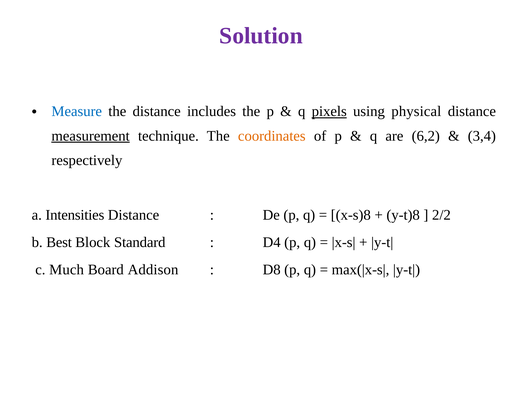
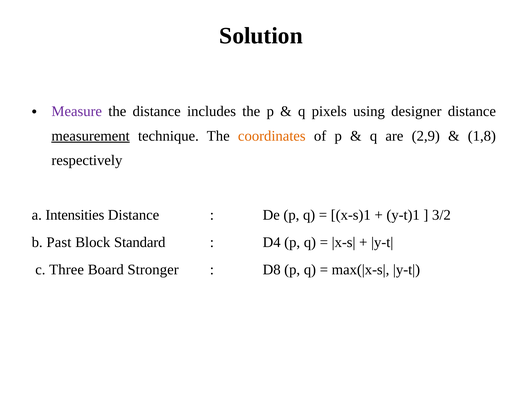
Solution colour: purple -> black
Measure colour: blue -> purple
pixels underline: present -> none
physical: physical -> designer
6,2: 6,2 -> 2,9
3,4: 3,4 -> 1,8
x-s)8: x-s)8 -> x-s)1
y-t)8: y-t)8 -> y-t)1
2/2: 2/2 -> 3/2
Best: Best -> Past
Much: Much -> Three
Addison: Addison -> Stronger
